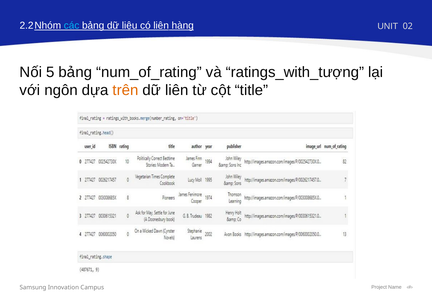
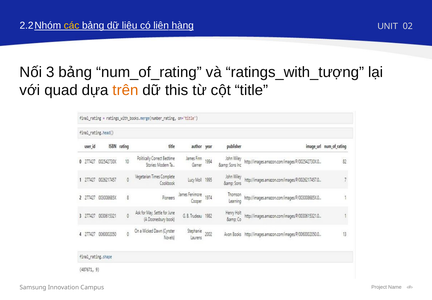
các colour: light blue -> yellow
5: 5 -> 3
ngôn: ngôn -> quad
dữ liên: liên -> this
